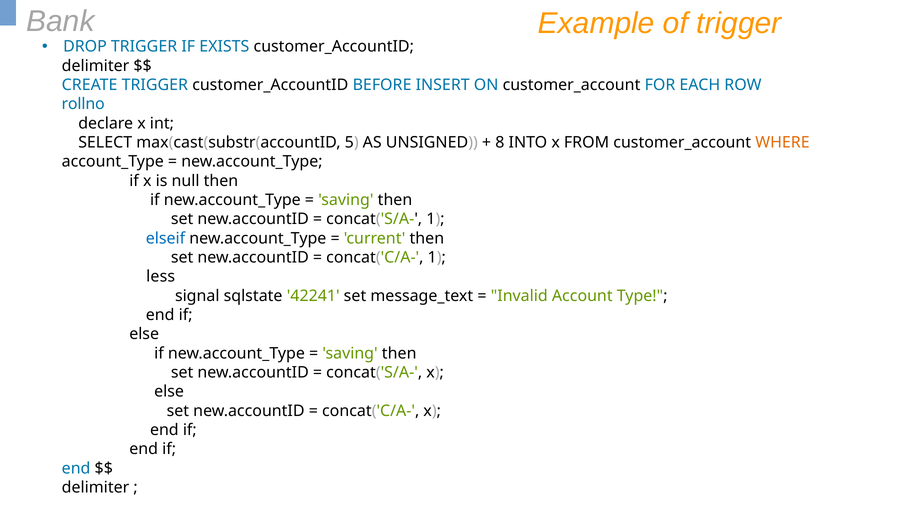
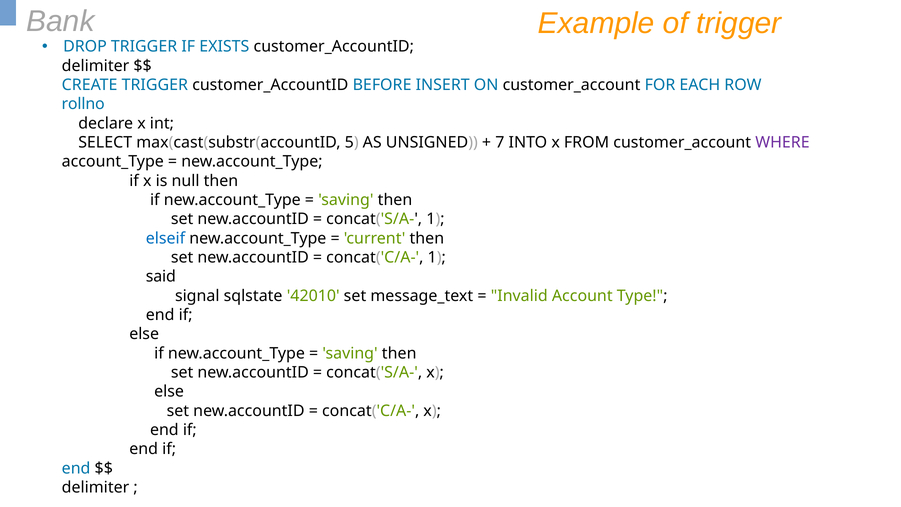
8: 8 -> 7
WHERE colour: orange -> purple
less: less -> said
42241: 42241 -> 42010
